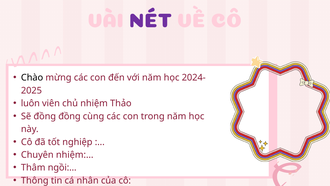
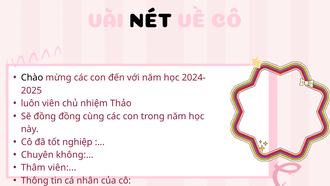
NÉT colour: purple -> black
Chuyên nhiệm: nhiệm -> không
Thâm ngồi: ngồi -> viên
